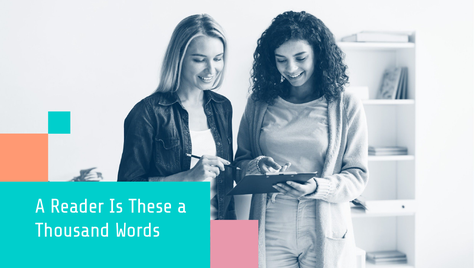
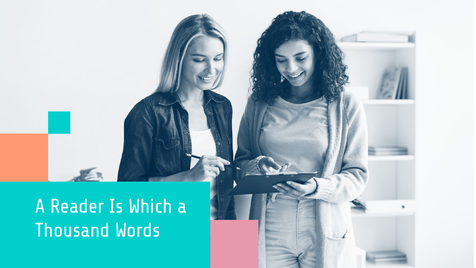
These: These -> Which
